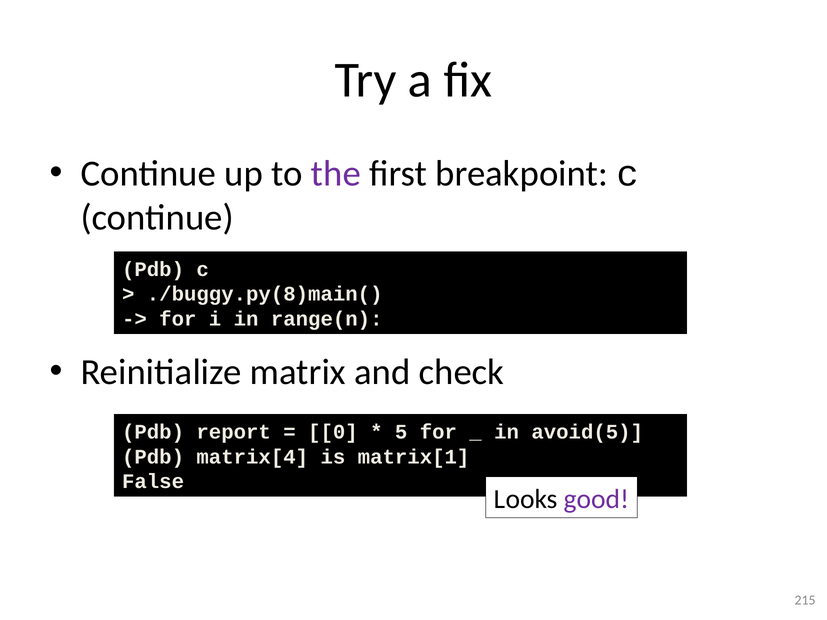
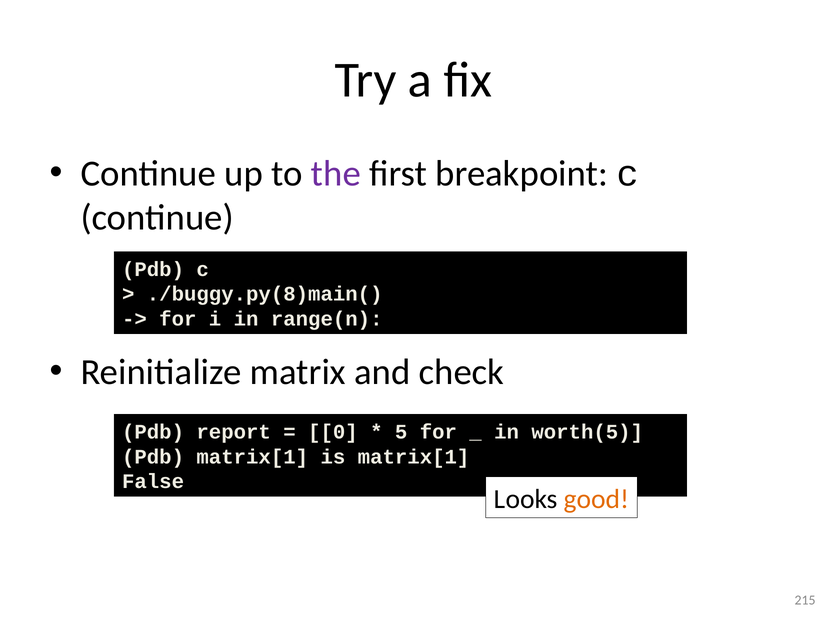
avoid(5: avoid(5 -> worth(5
Pdb matrix[4: matrix[4 -> matrix[1
good colour: purple -> orange
